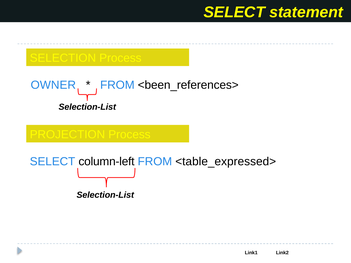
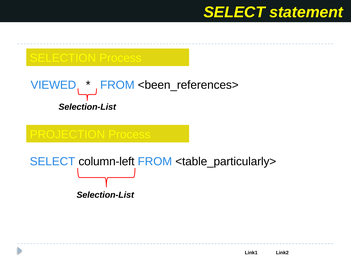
OWNER: OWNER -> VIEWED
<table_expressed>: <table_expressed> -> <table_particularly>
